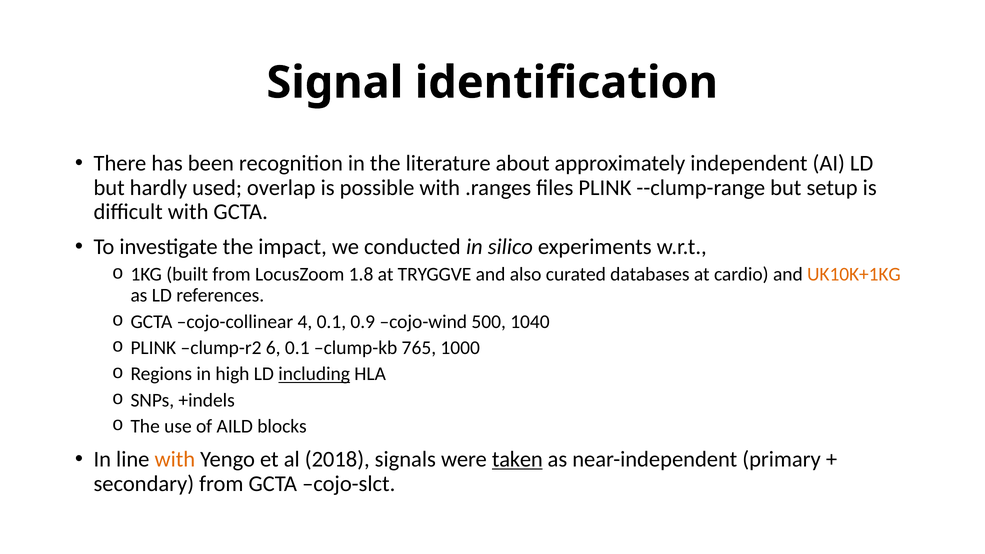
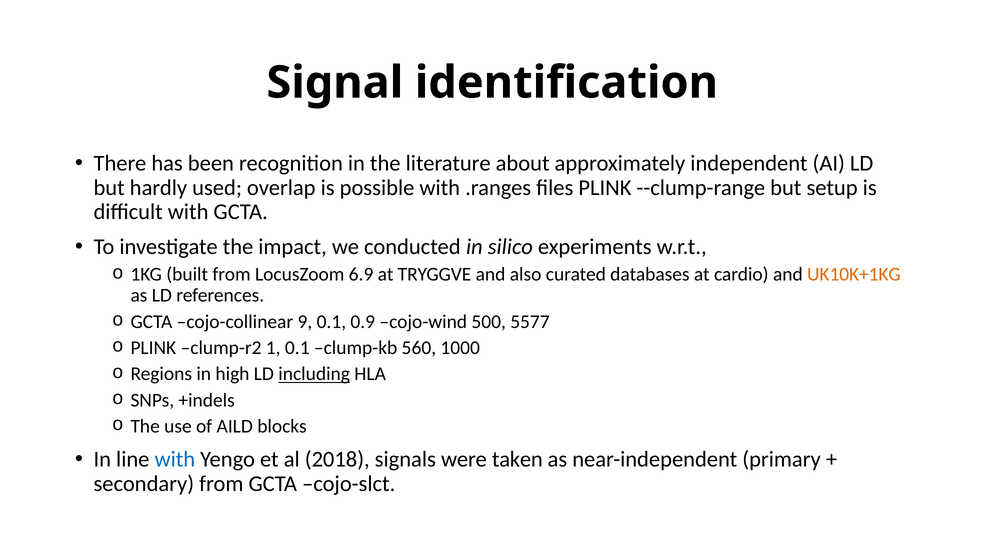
1.8: 1.8 -> 6.9
4: 4 -> 9
1040: 1040 -> 5577
6: 6 -> 1
765: 765 -> 560
with at (175, 459) colour: orange -> blue
taken underline: present -> none
